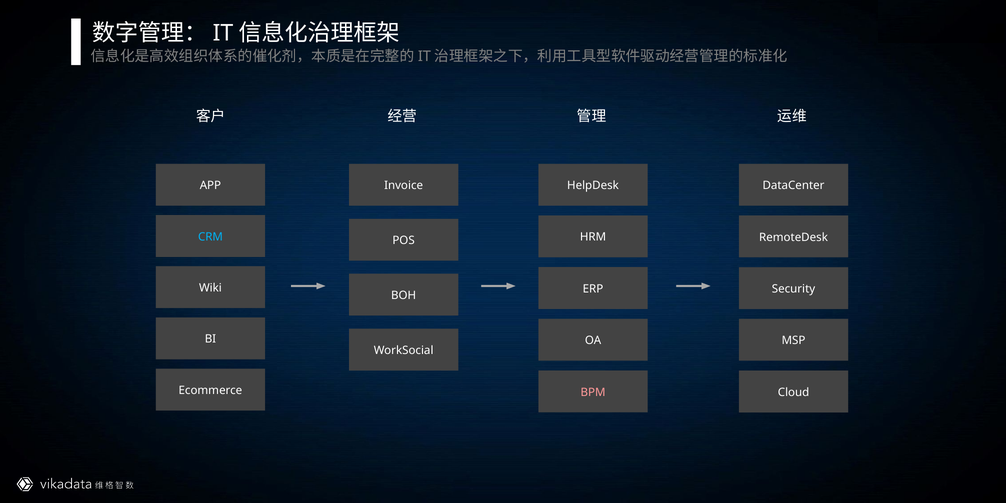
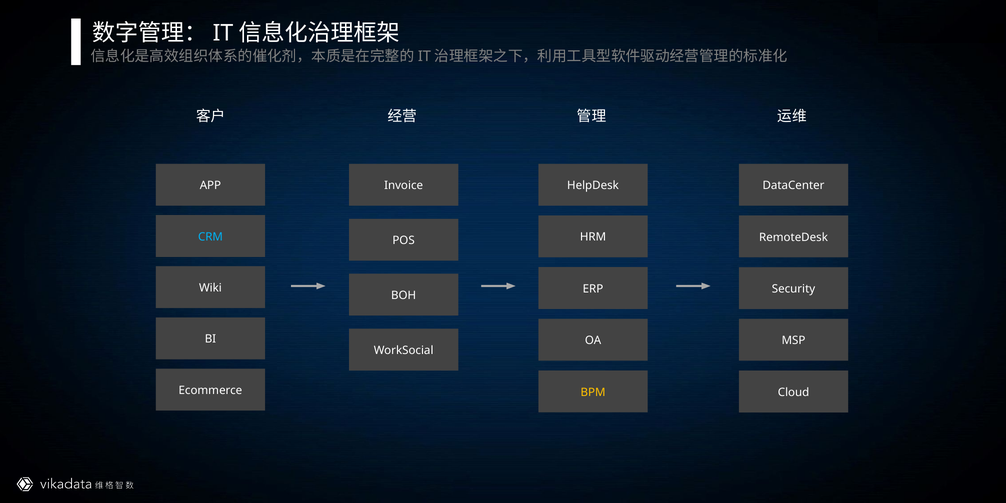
BPM colour: pink -> yellow
